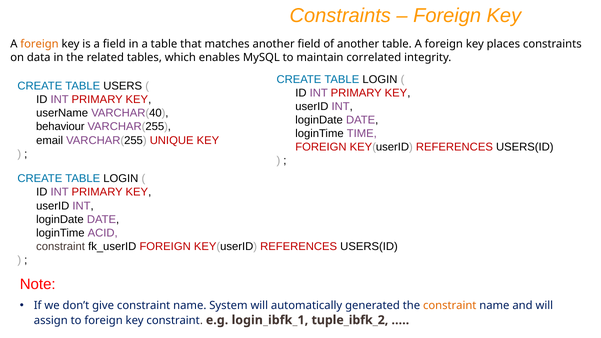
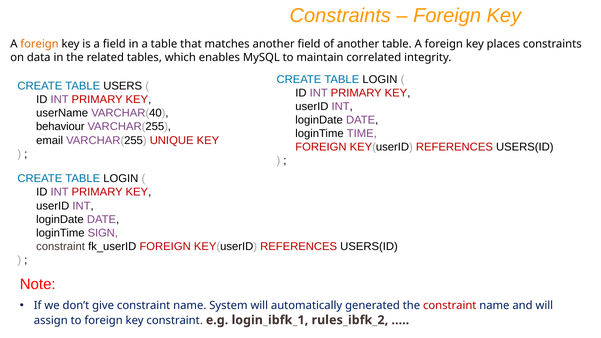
ACID: ACID -> SIGN
constraint at (450, 306) colour: orange -> red
tuple_ibfk_2: tuple_ibfk_2 -> rules_ibfk_2
